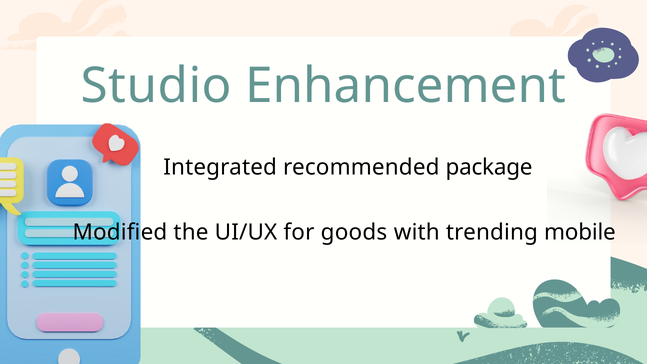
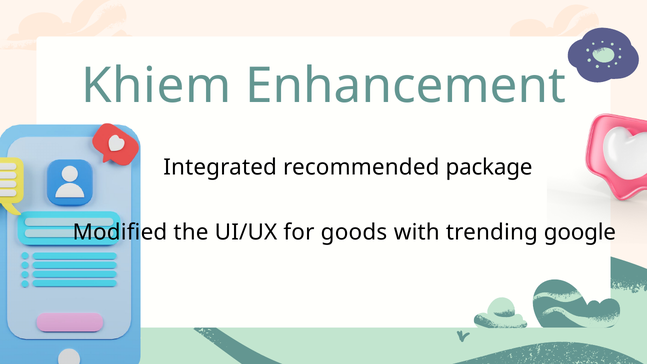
Studio: Studio -> Khiem
mobile: mobile -> google
